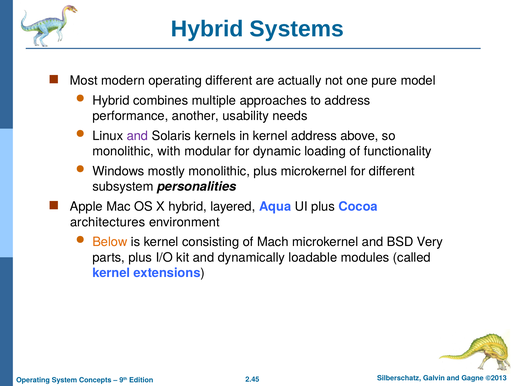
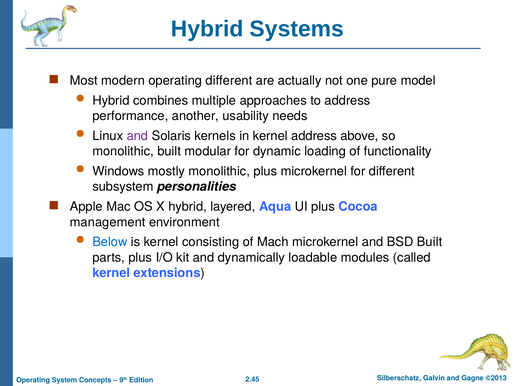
monolithic with: with -> built
architectures: architectures -> management
Below colour: orange -> blue
BSD Very: Very -> Built
